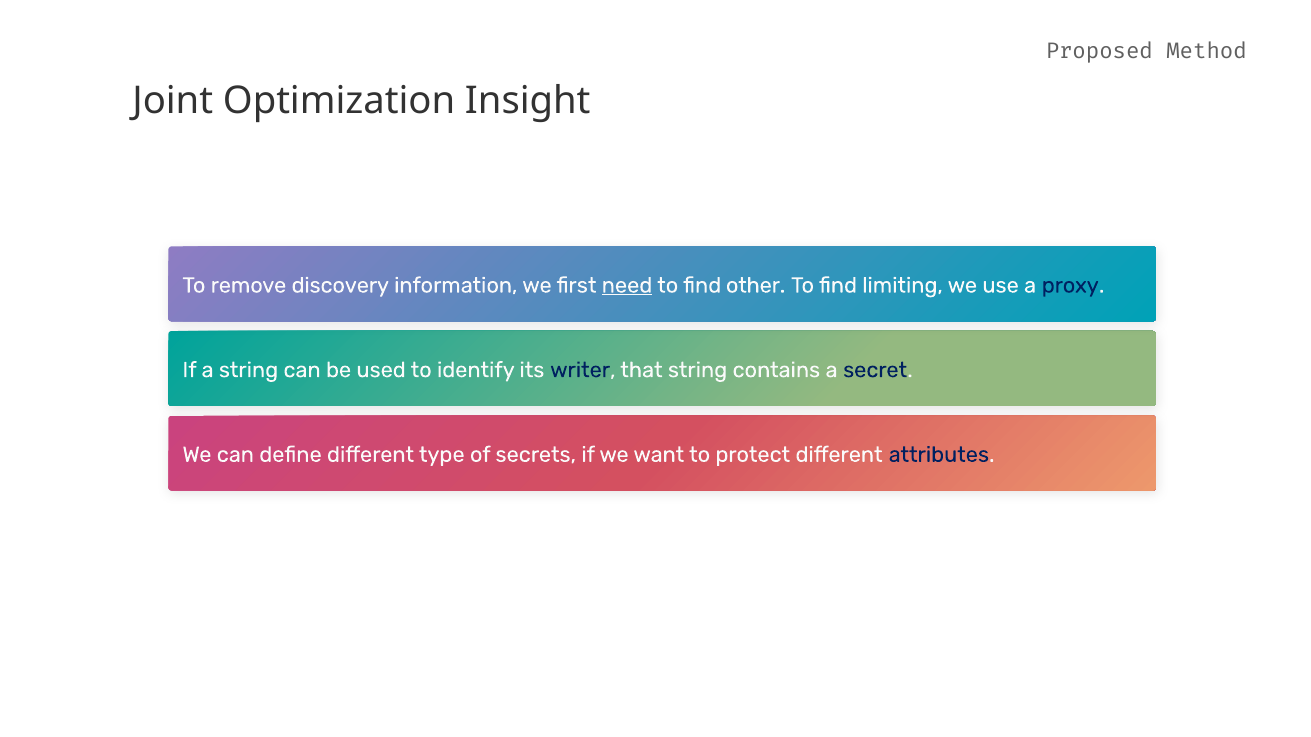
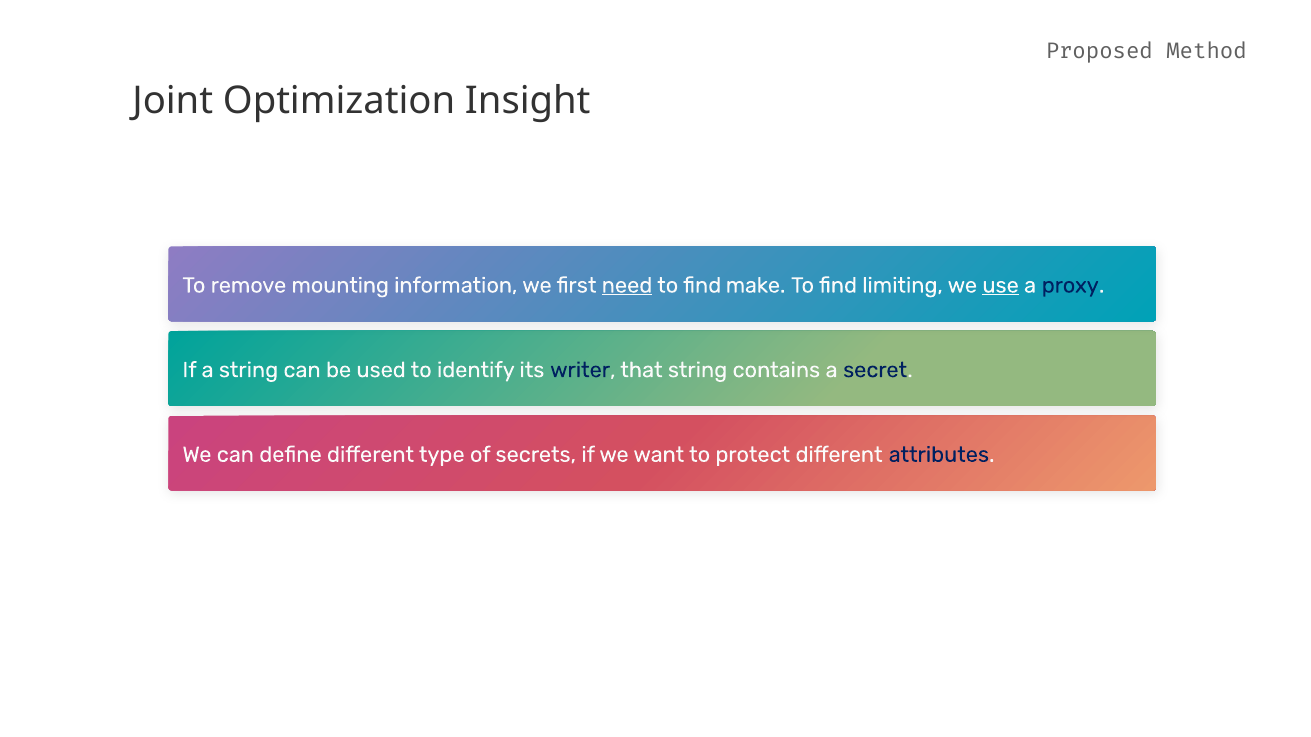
discovery: discovery -> mounting
other: other -> make
use underline: none -> present
